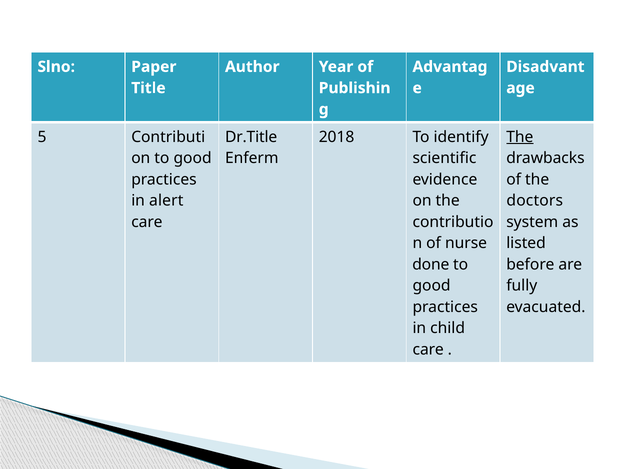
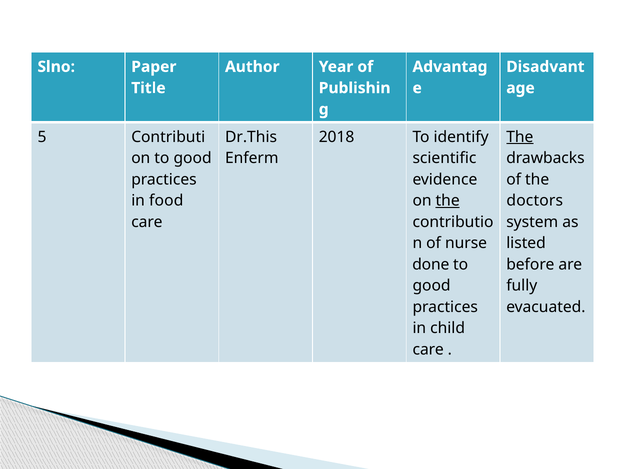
Dr.Title: Dr.Title -> Dr.This
alert: alert -> food
the at (448, 201) underline: none -> present
